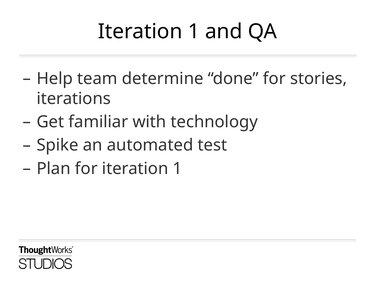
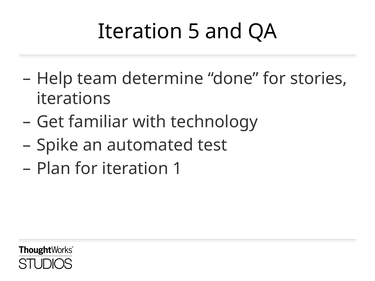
1 at (194, 32): 1 -> 5
